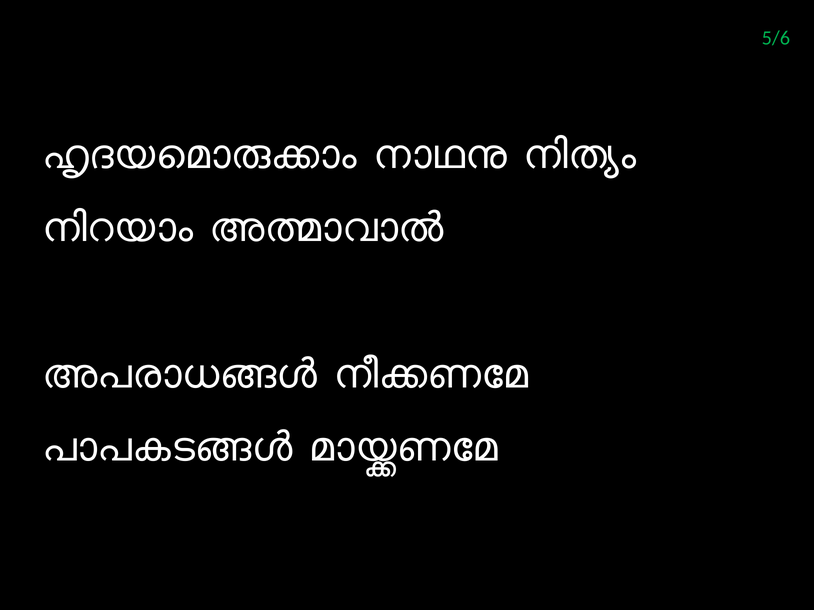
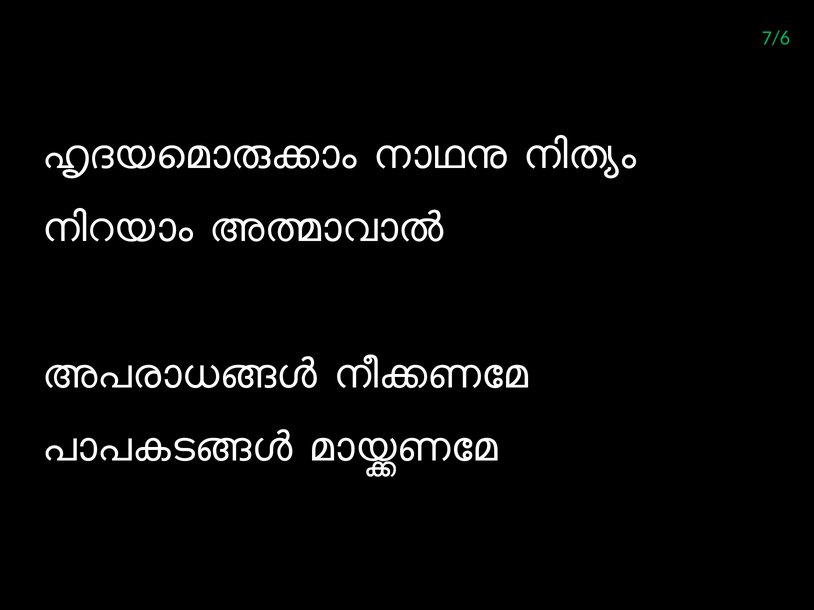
5/6: 5/6 -> 7/6
